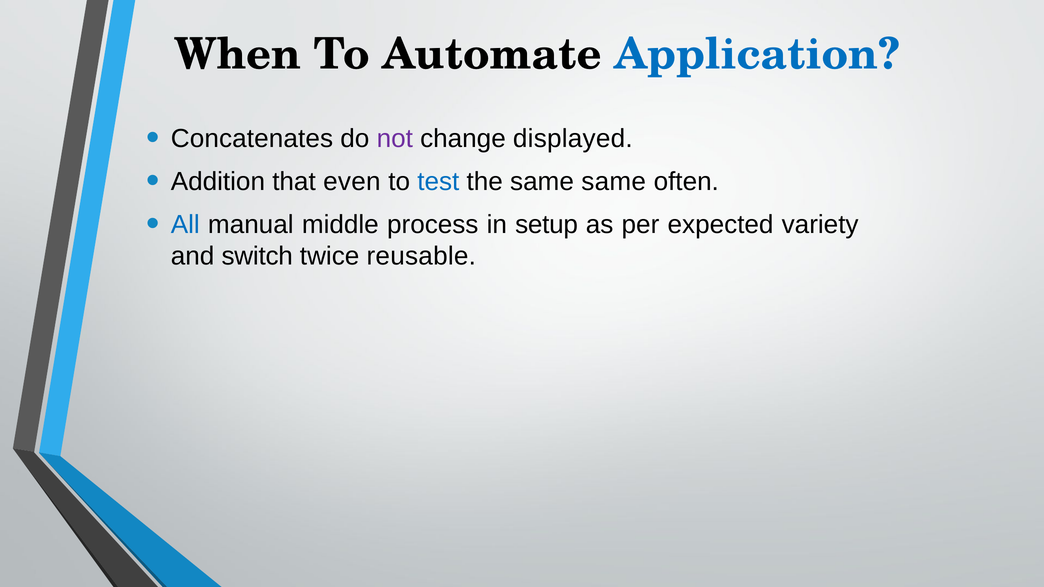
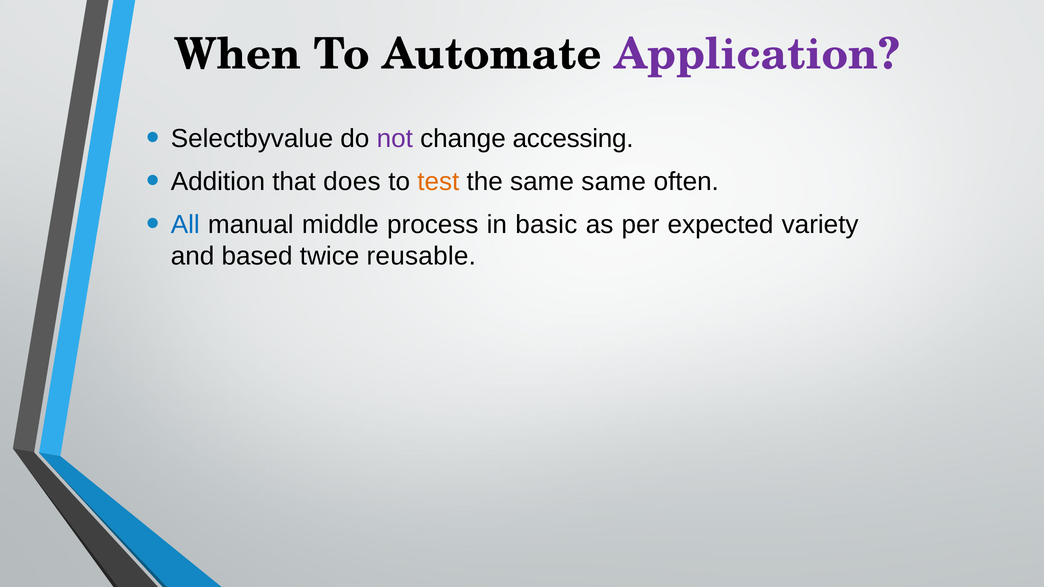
Application colour: blue -> purple
Concatenates: Concatenates -> Selectbyvalue
displayed: displayed -> accessing
even: even -> does
test colour: blue -> orange
setup: setup -> basic
switch: switch -> based
